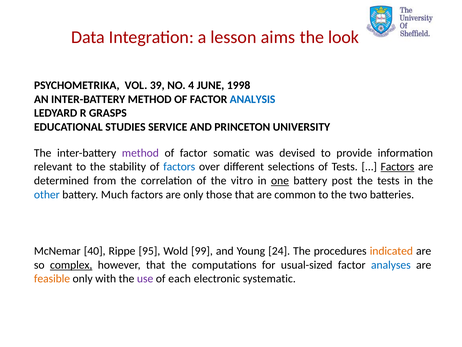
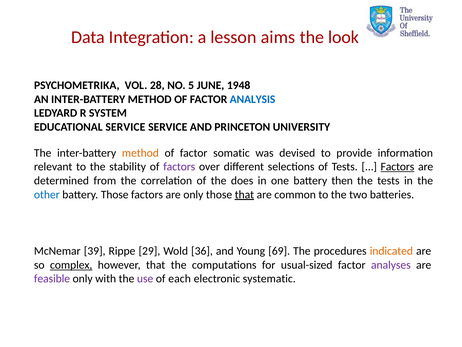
39: 39 -> 28
4: 4 -> 5
1998: 1998 -> 1948
GRASPS: GRASPS -> SYSTEM
EDUCATIONAL STUDIES: STUDIES -> SERVICE
method at (140, 153) colour: purple -> orange
factors at (179, 167) colour: blue -> purple
vitro: vitro -> does
one underline: present -> none
post: post -> then
battery Much: Much -> Those
that at (244, 194) underline: none -> present
40: 40 -> 39
95: 95 -> 29
99: 99 -> 36
24: 24 -> 69
analyses colour: blue -> purple
feasible colour: orange -> purple
